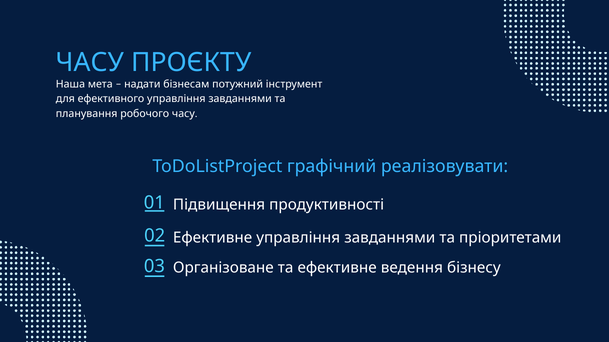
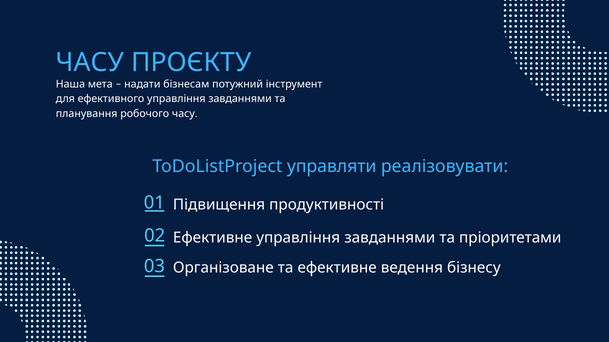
графічний: графічний -> управляти
